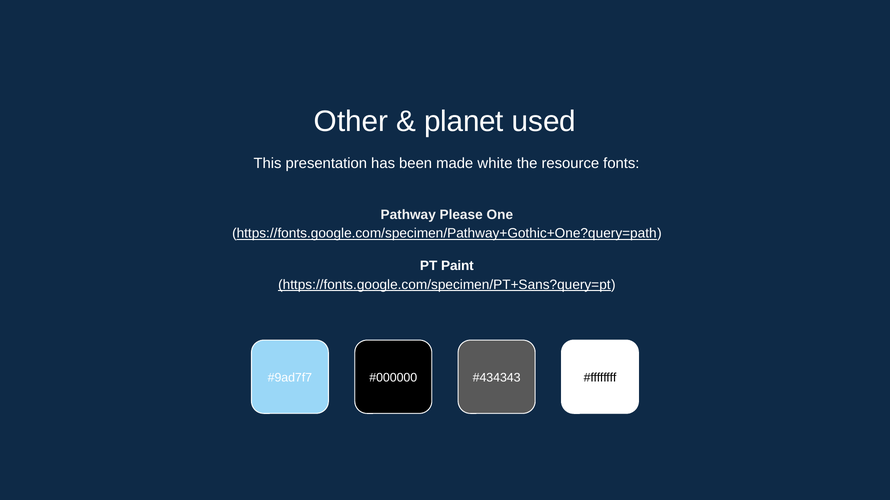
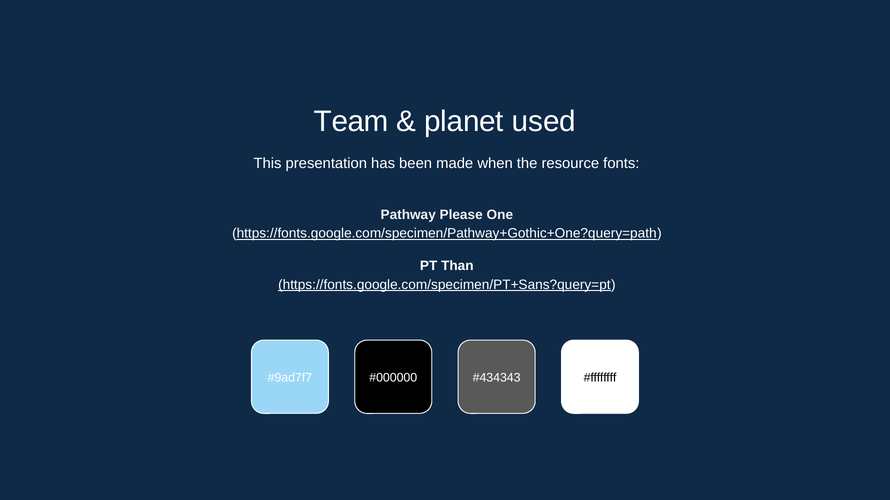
Other: Other -> Team
white: white -> when
Paint: Paint -> Than
